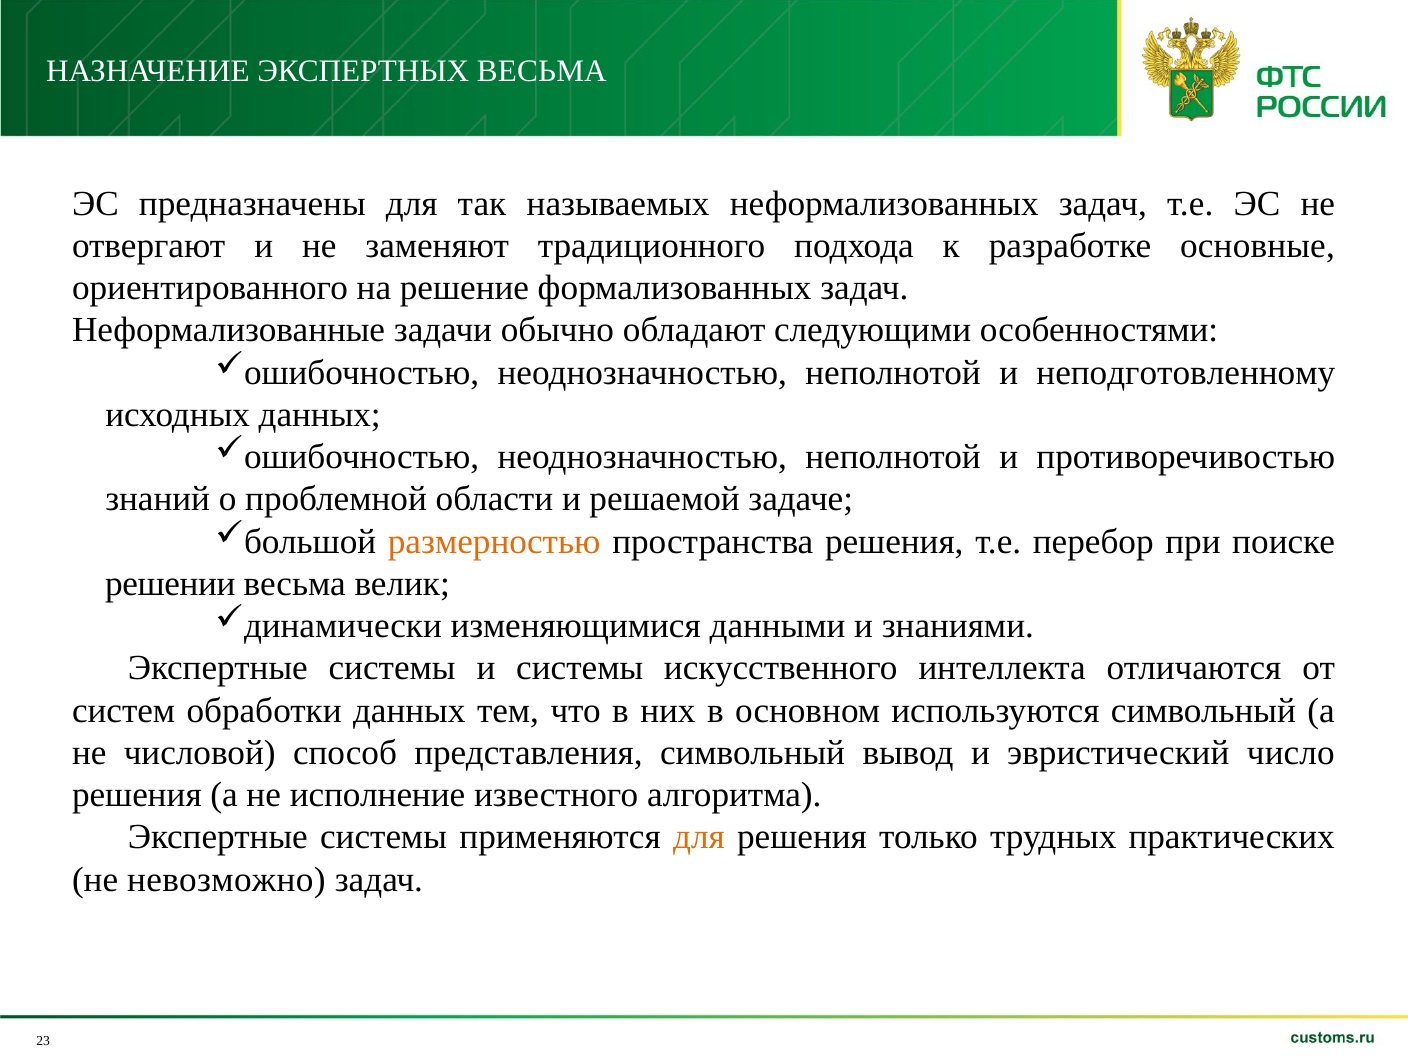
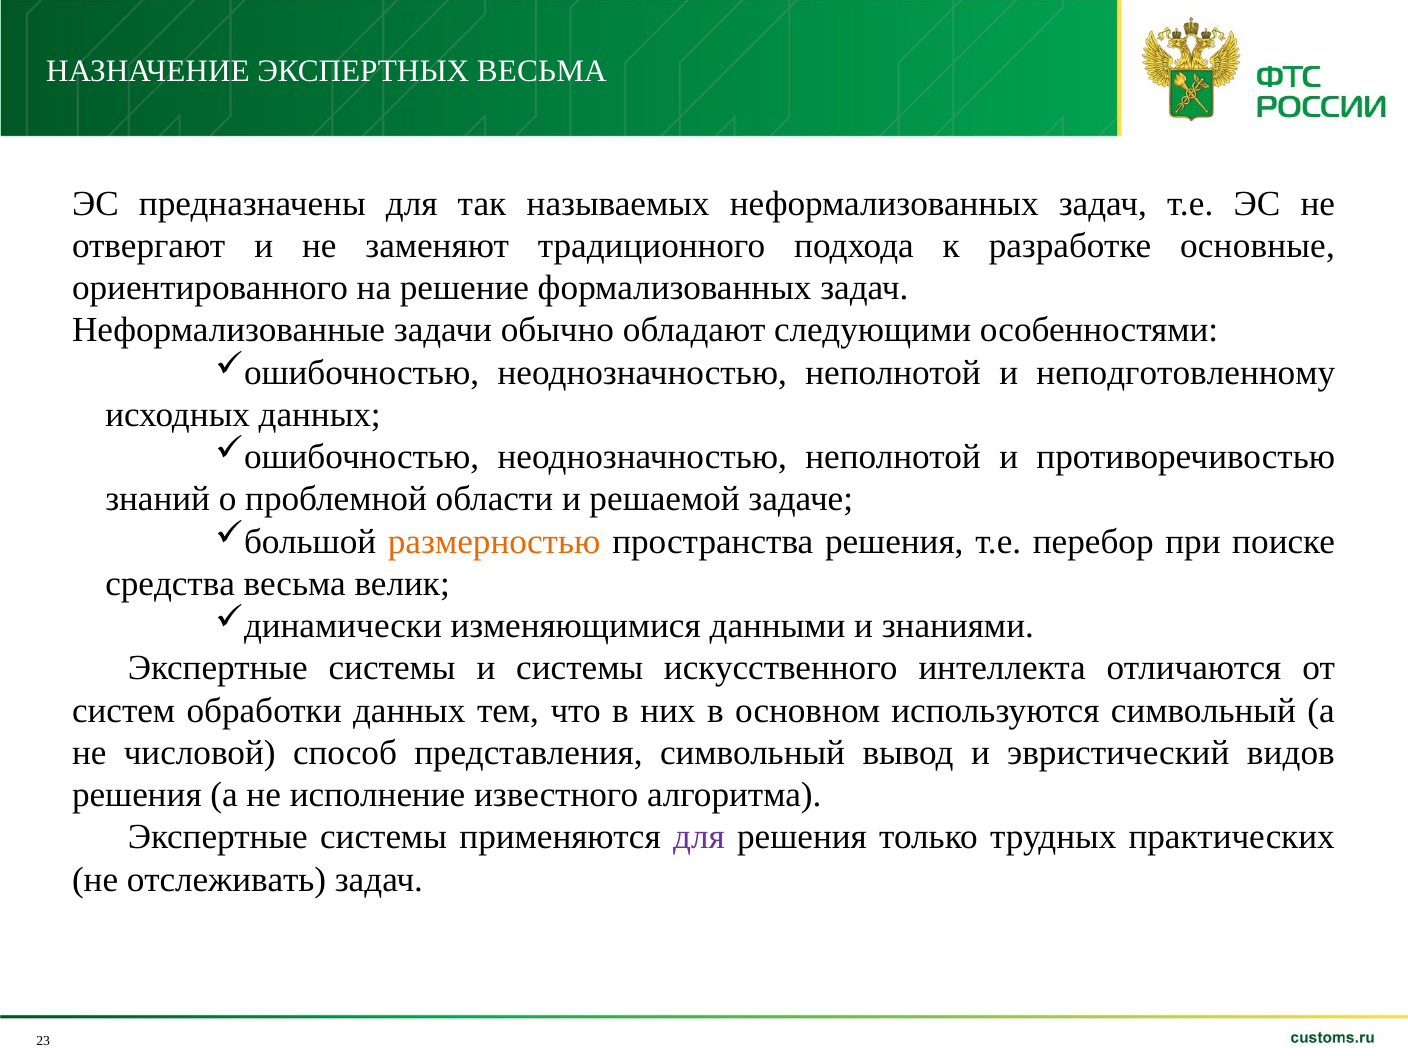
решении: решении -> средства
число: число -> видов
для at (699, 837) colour: orange -> purple
невозможно: невозможно -> отслеживать
